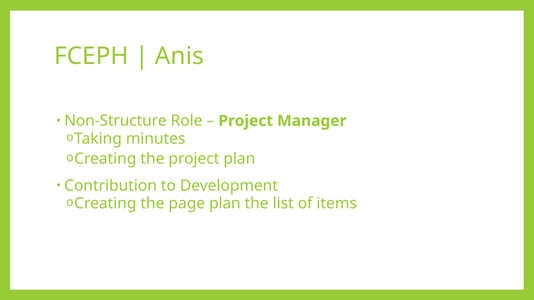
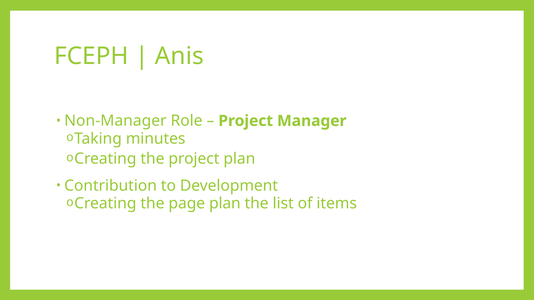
Non-Structure: Non-Structure -> Non-Manager
